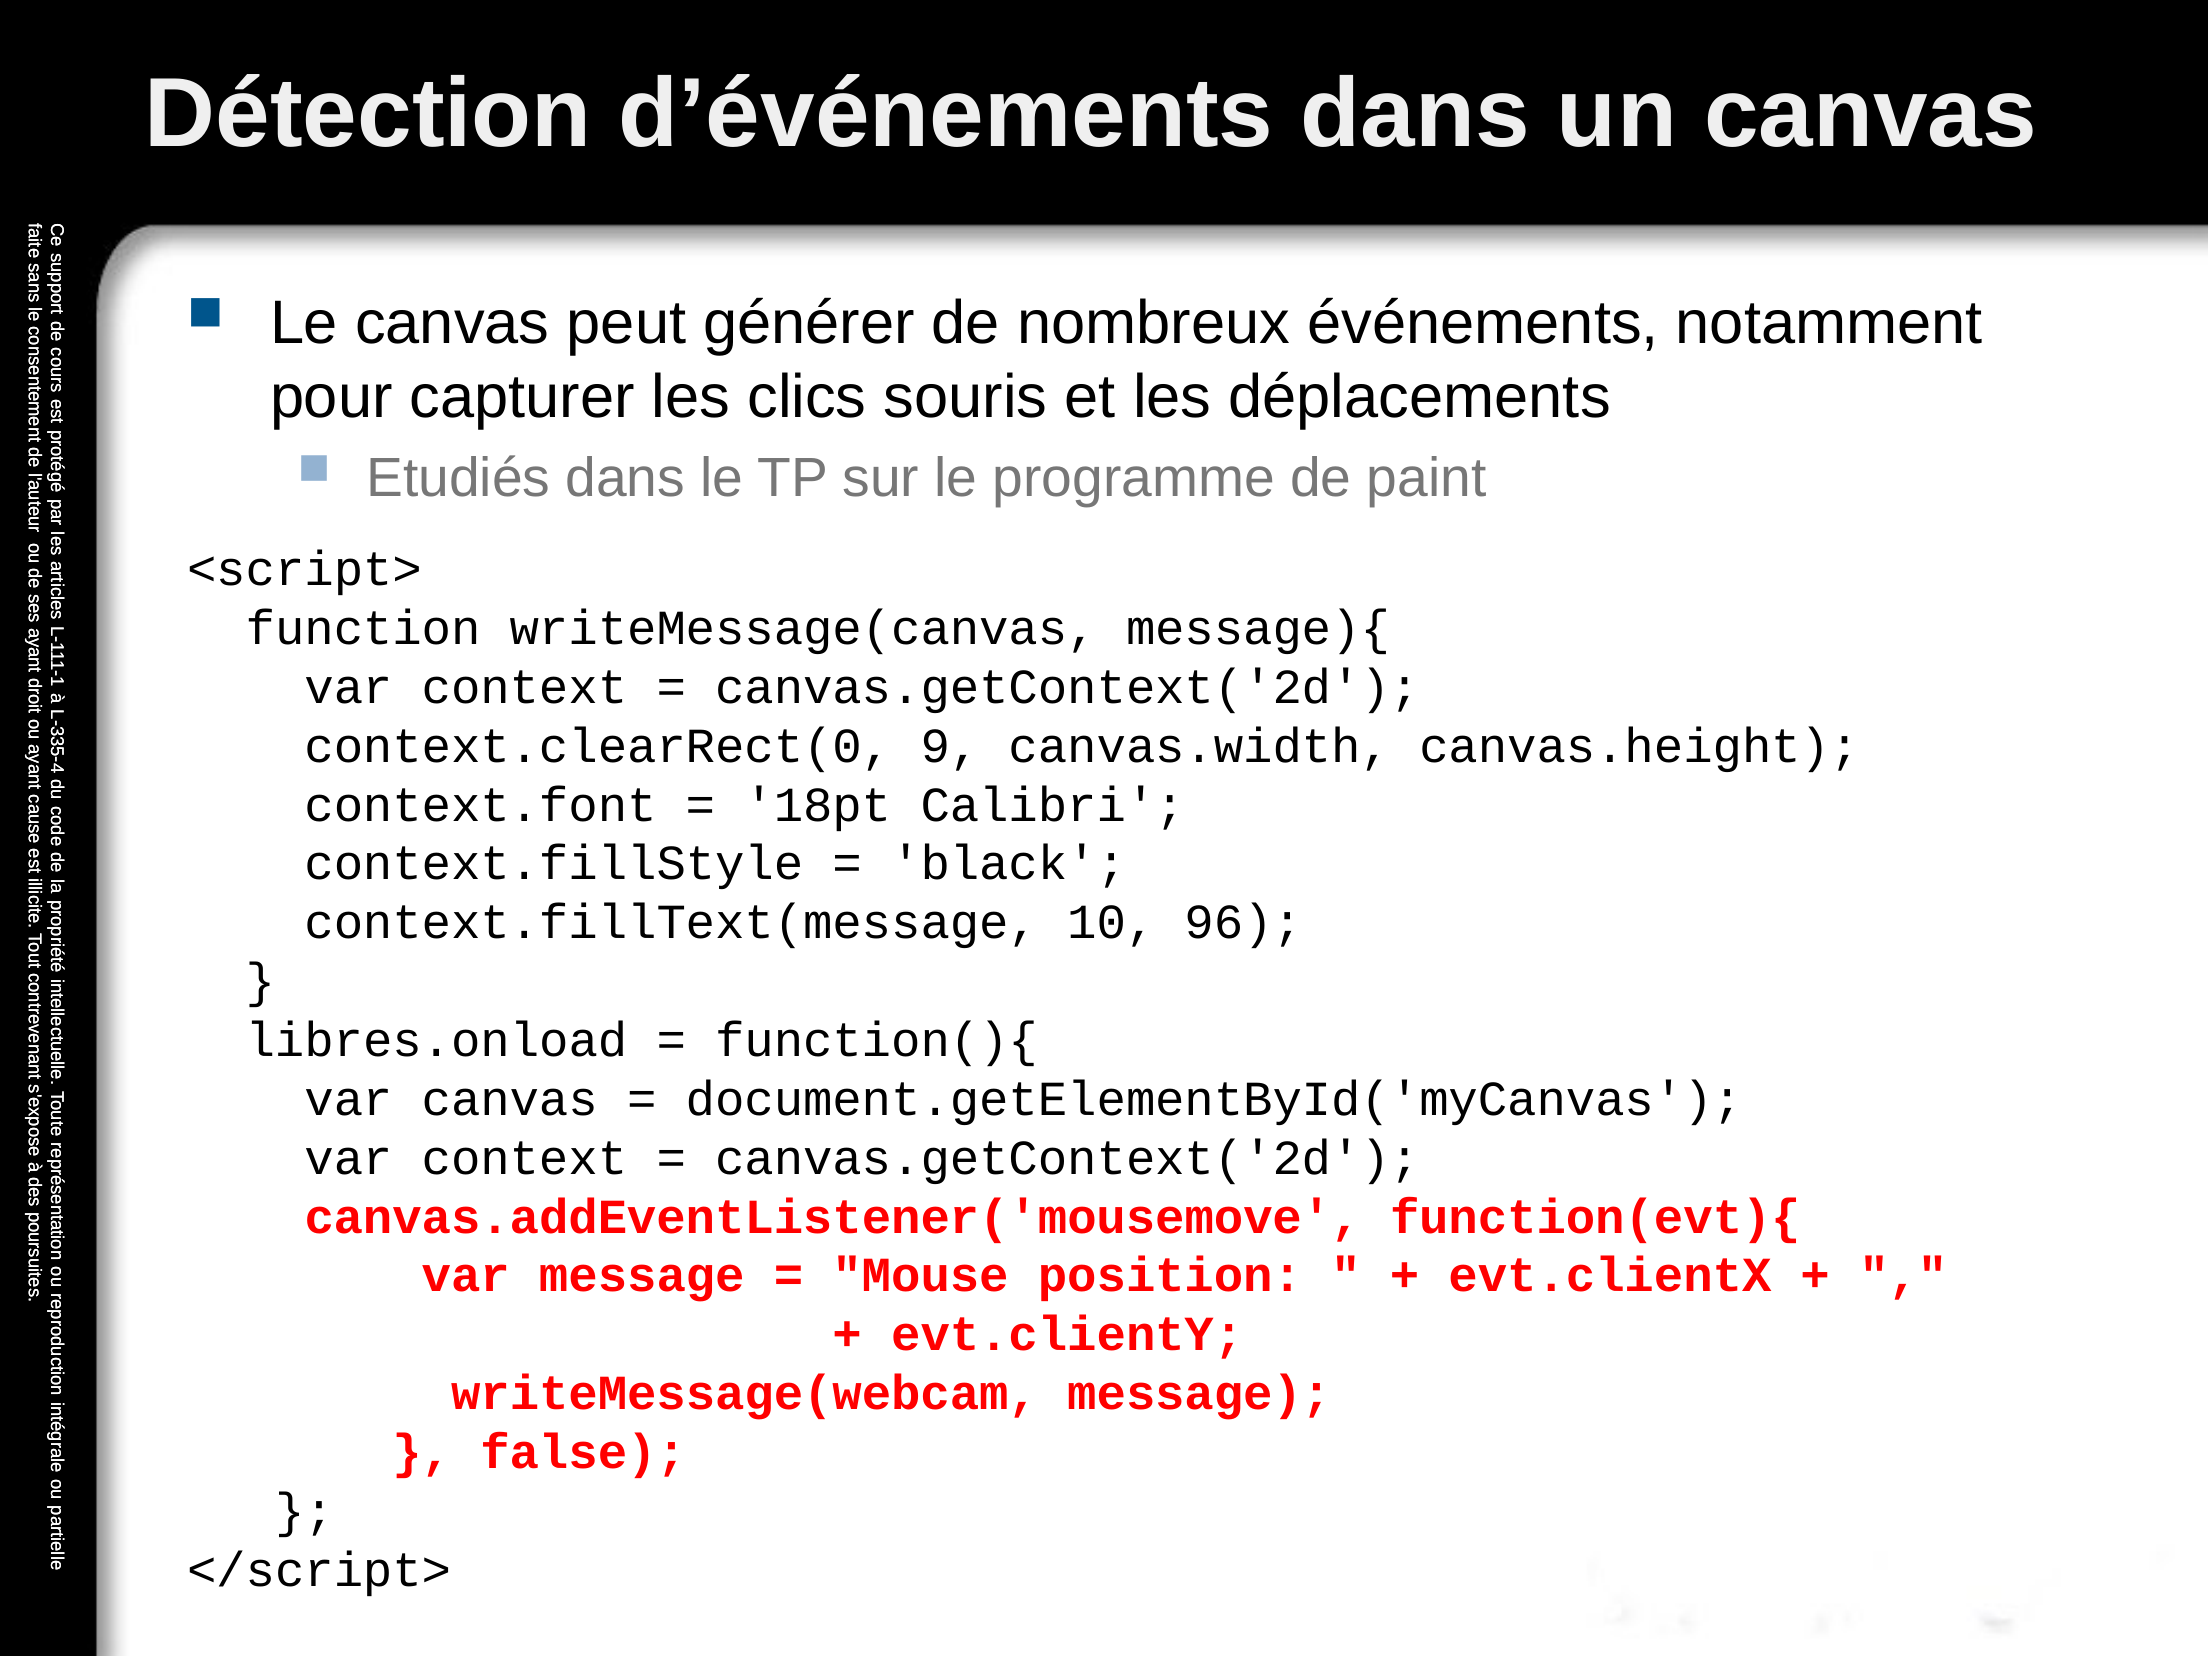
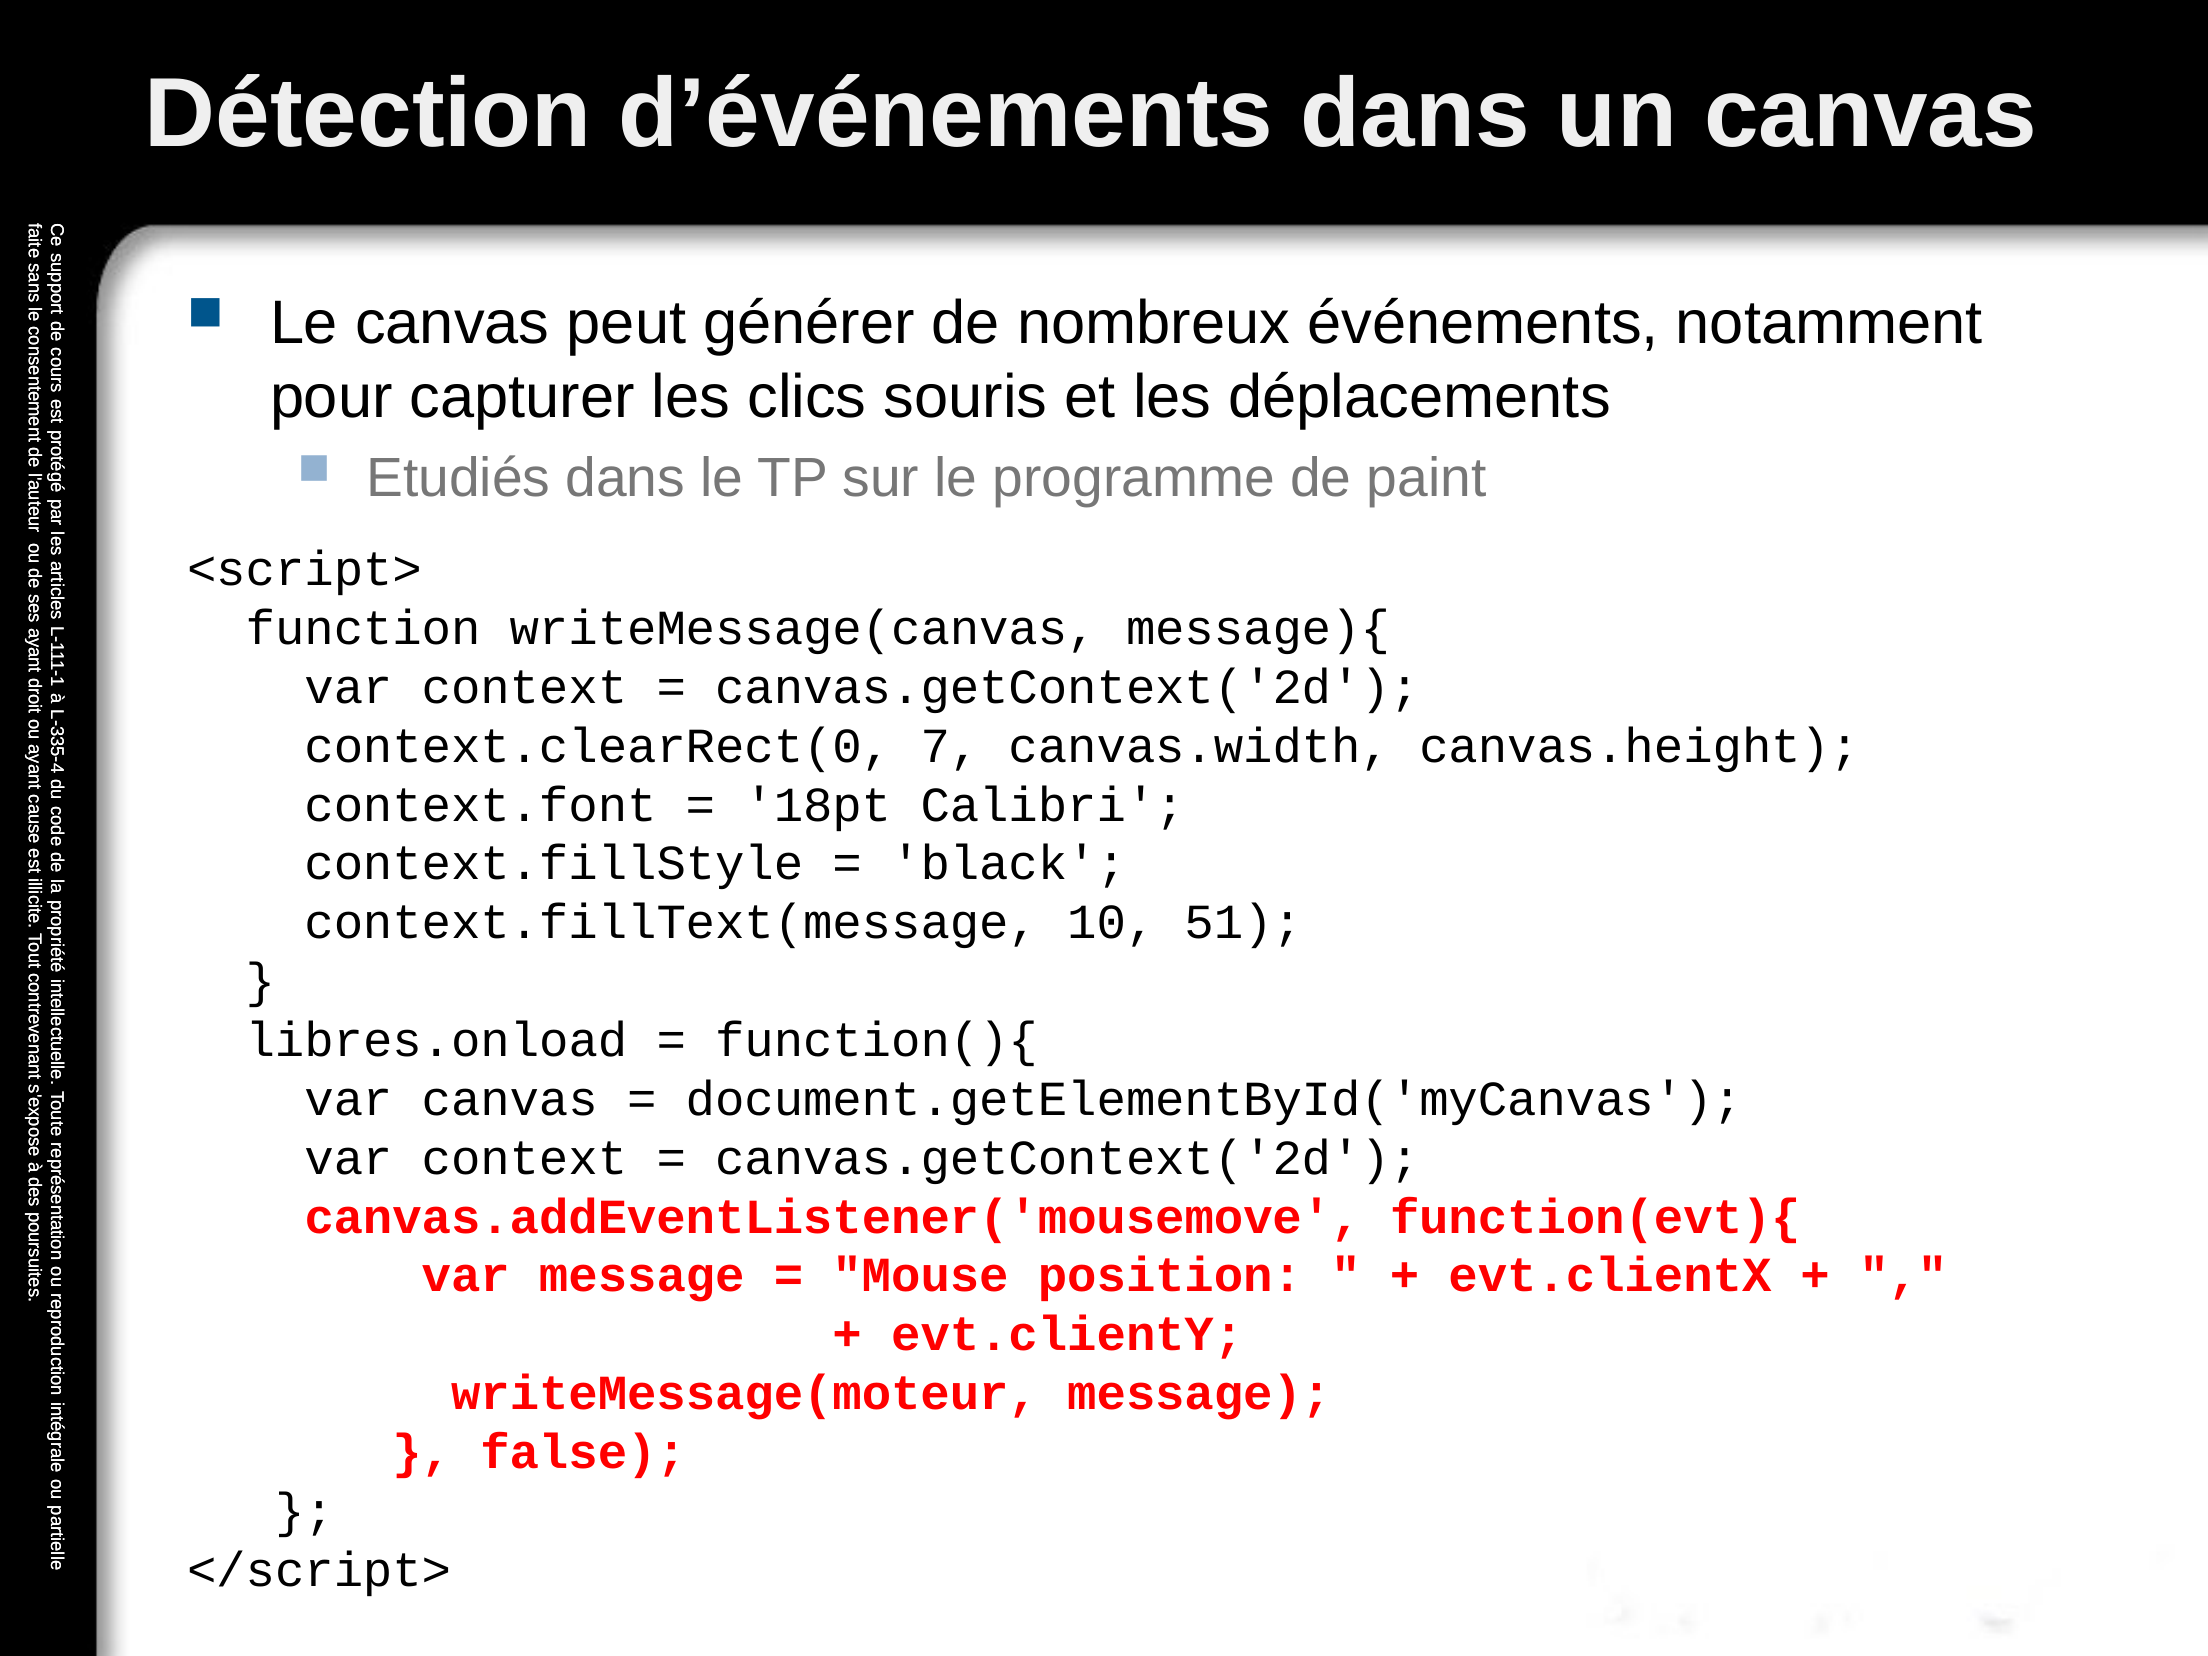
9: 9 -> 7
96: 96 -> 51
writeMessage(webcam: writeMessage(webcam -> writeMessage(moteur
